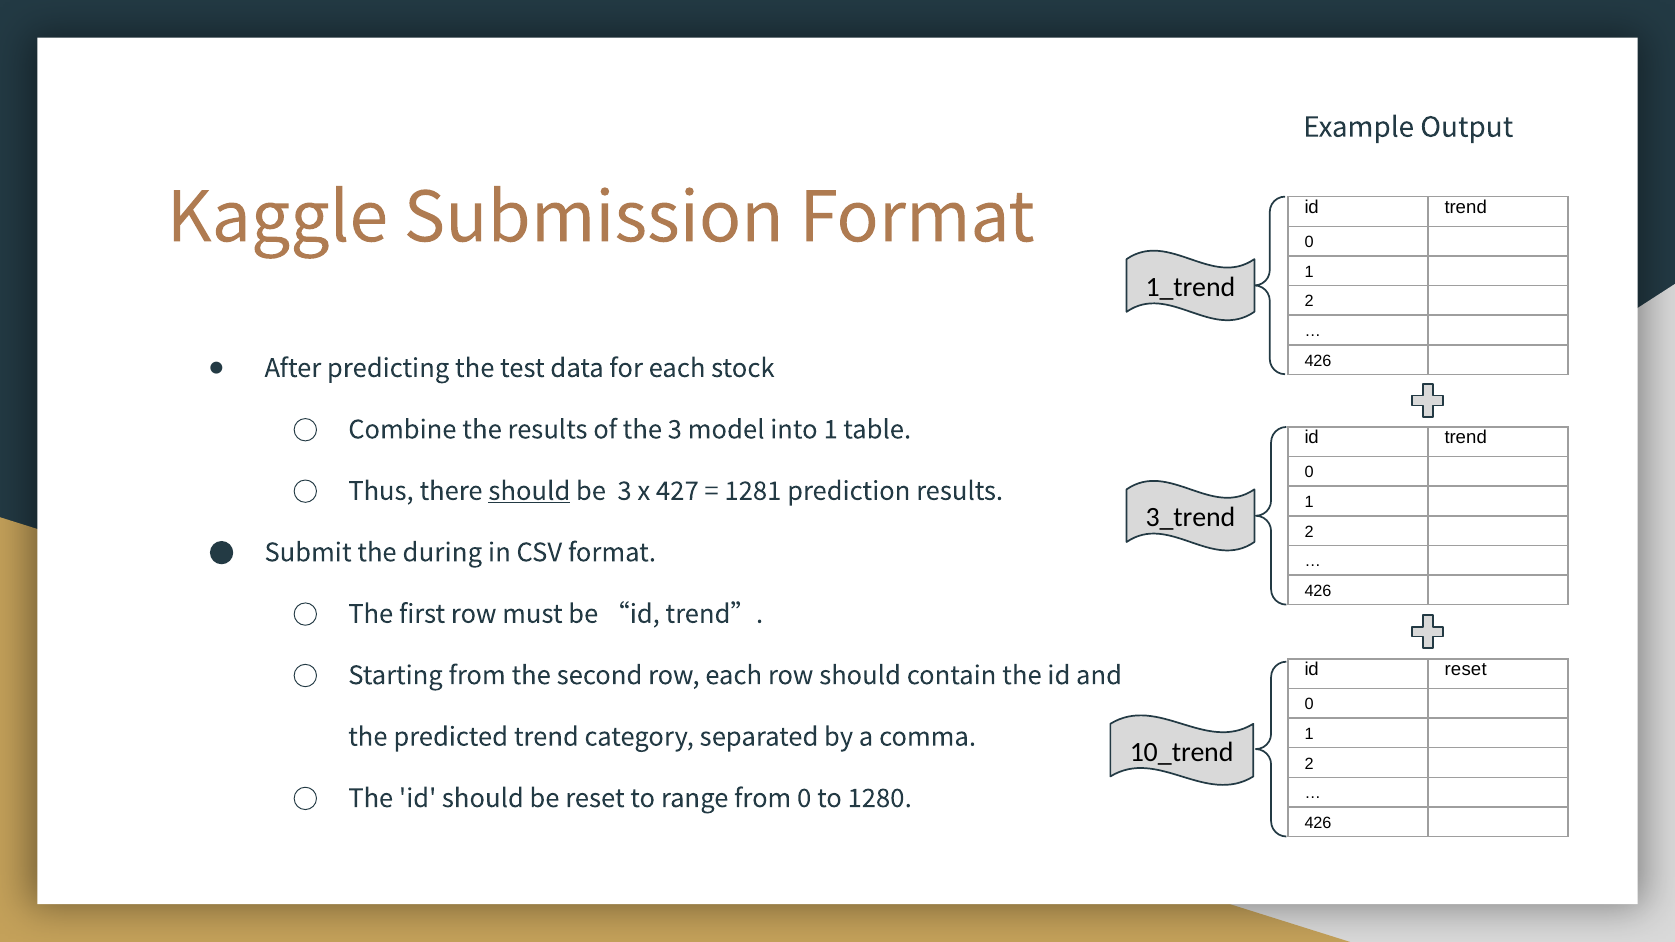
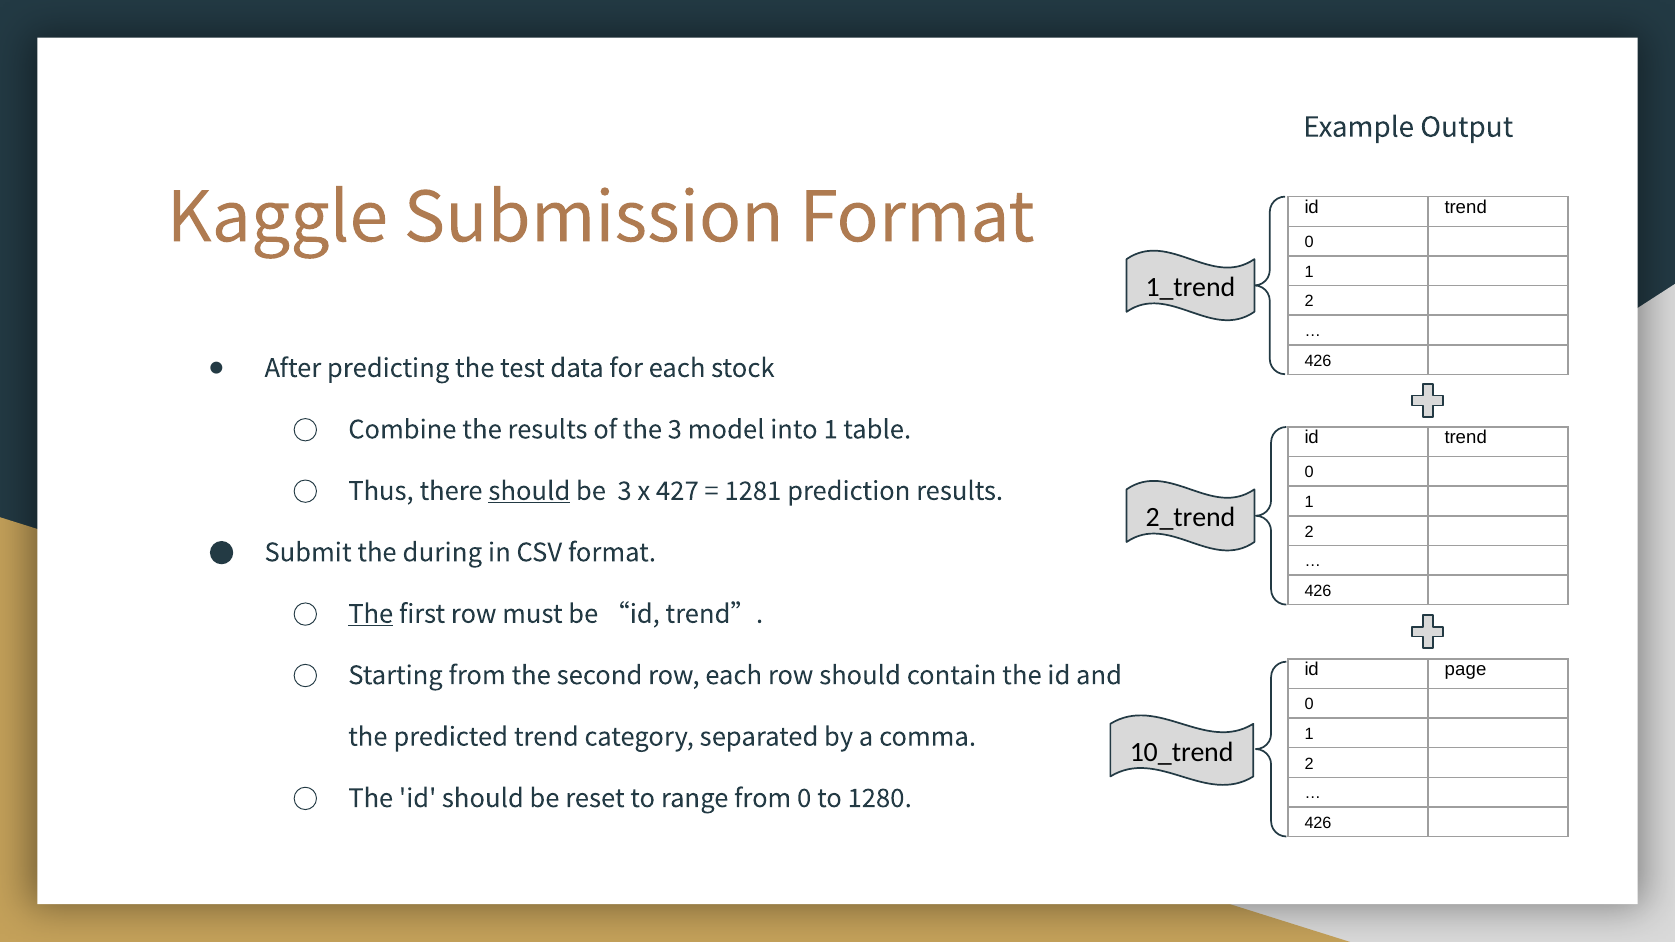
3_trend: 3_trend -> 2_trend
The at (371, 614) underline: none -> present
id reset: reset -> page
